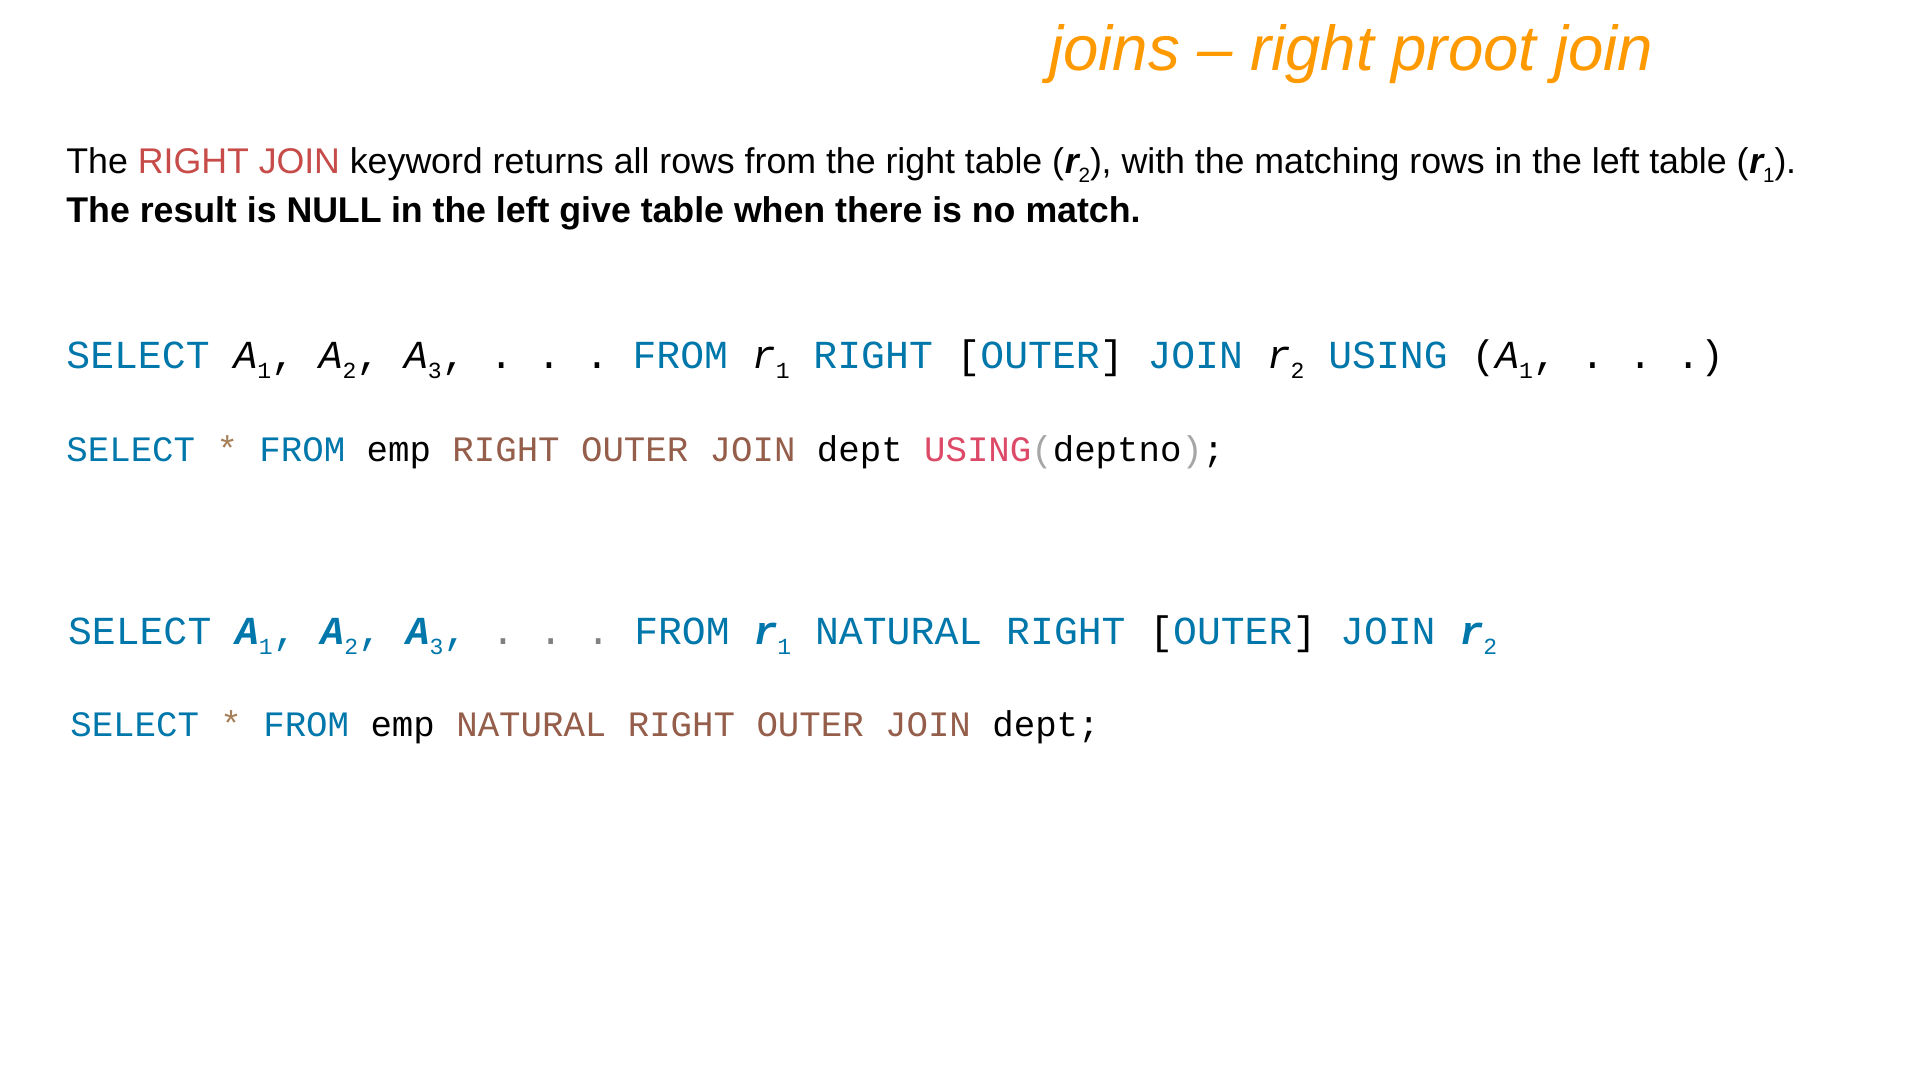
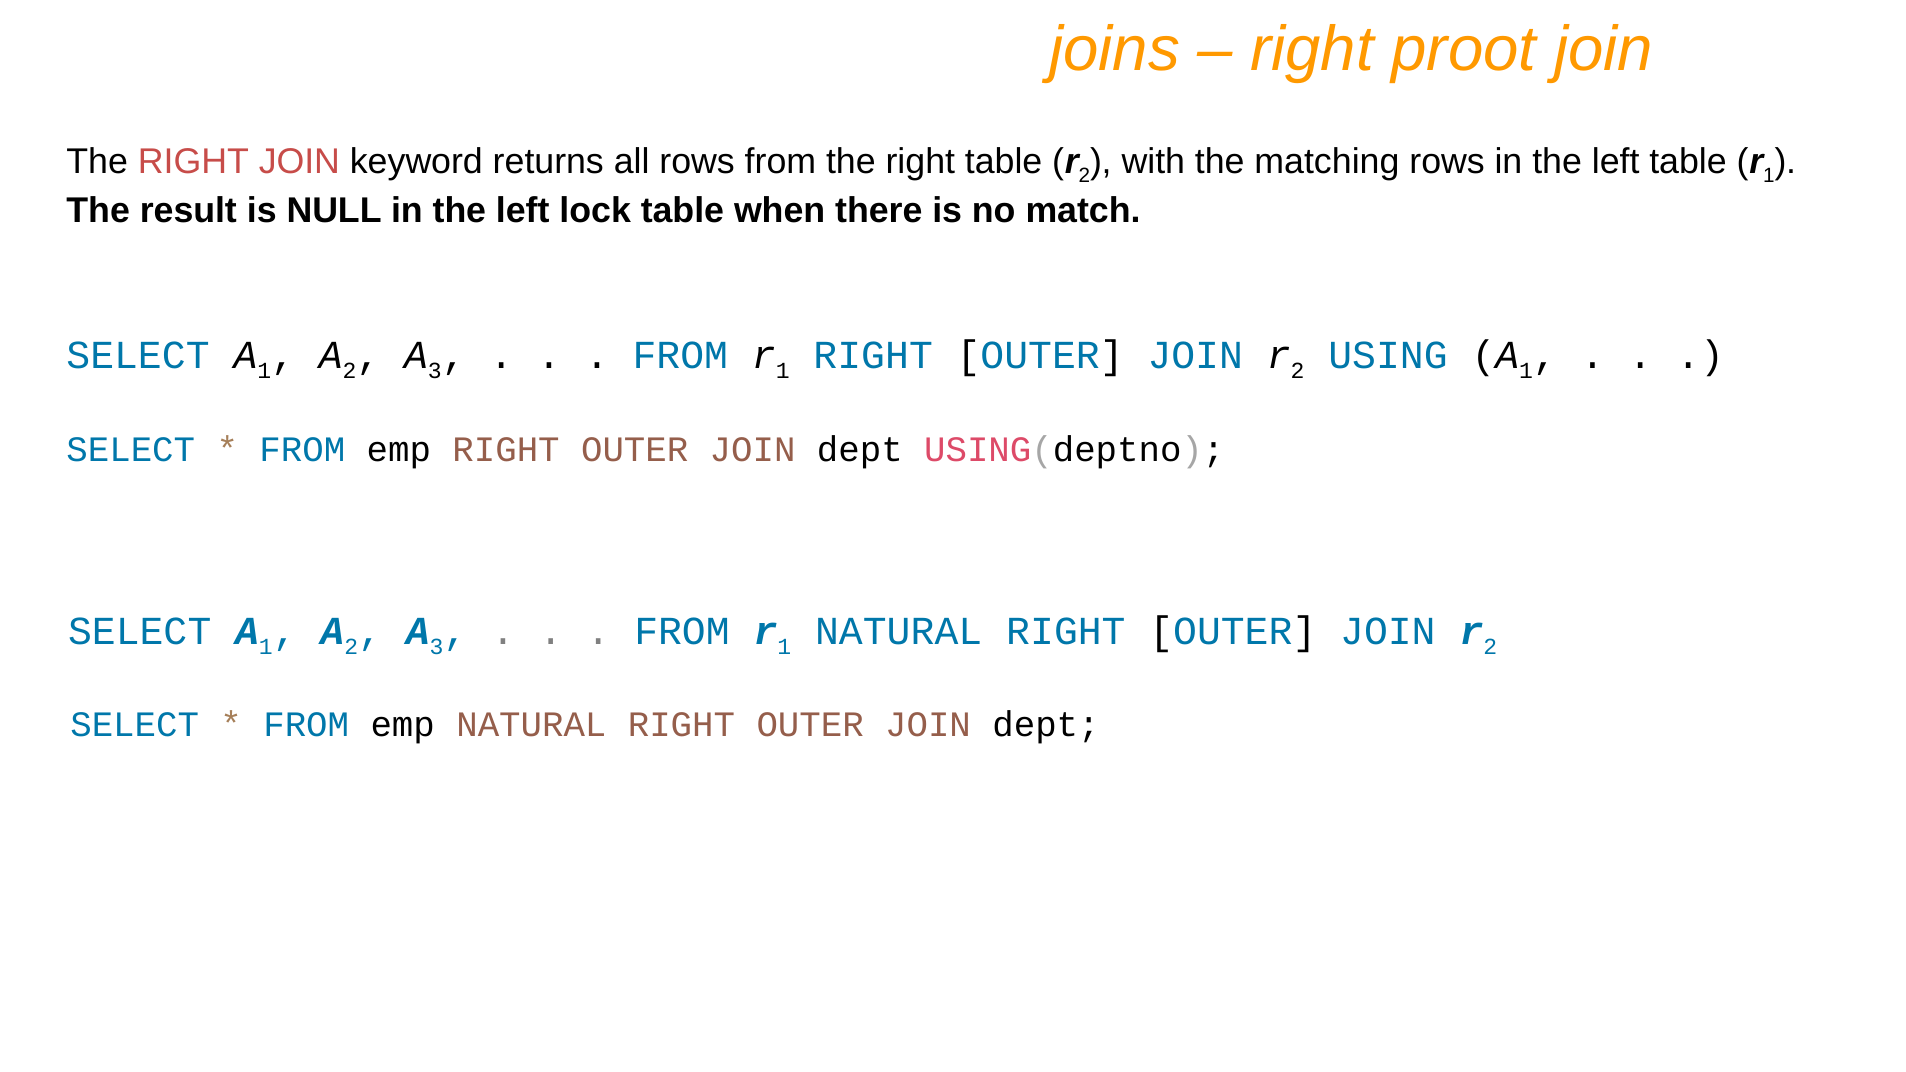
give: give -> lock
